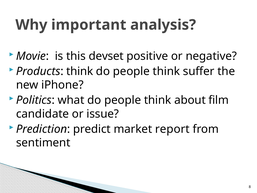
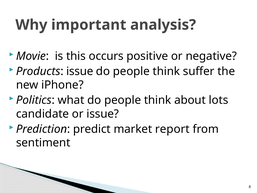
devset: devset -> occurs
Products think: think -> issue
film: film -> lots
